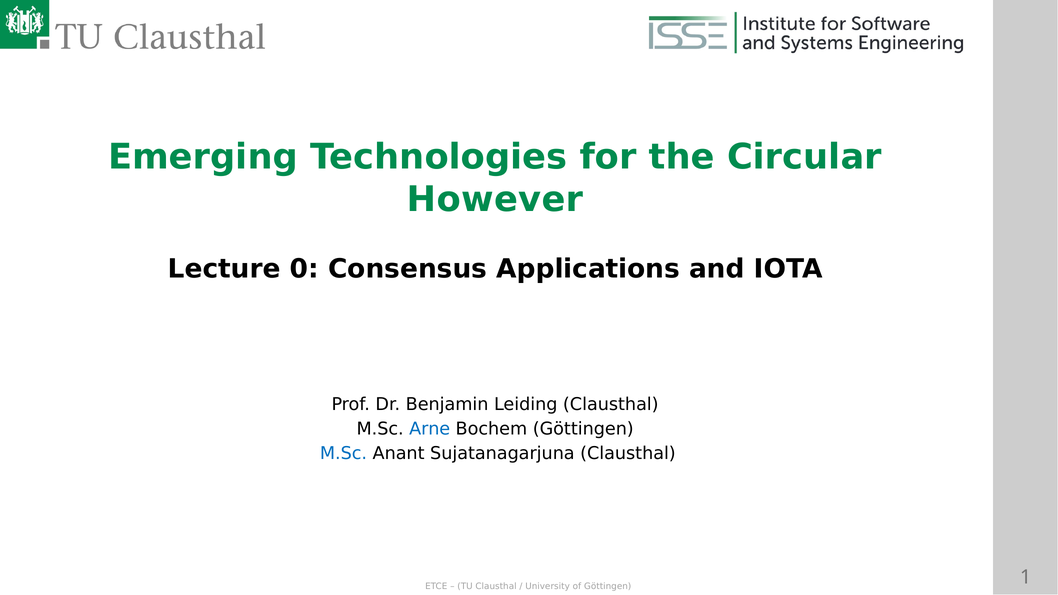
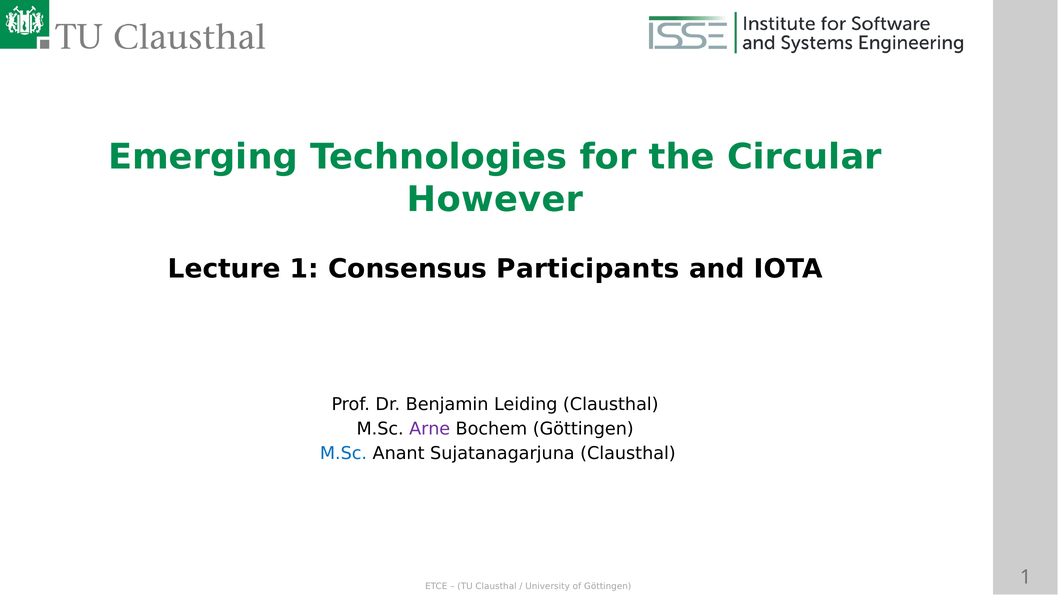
Lecture 0: 0 -> 1
Applications: Applications -> Participants
Arne colour: blue -> purple
